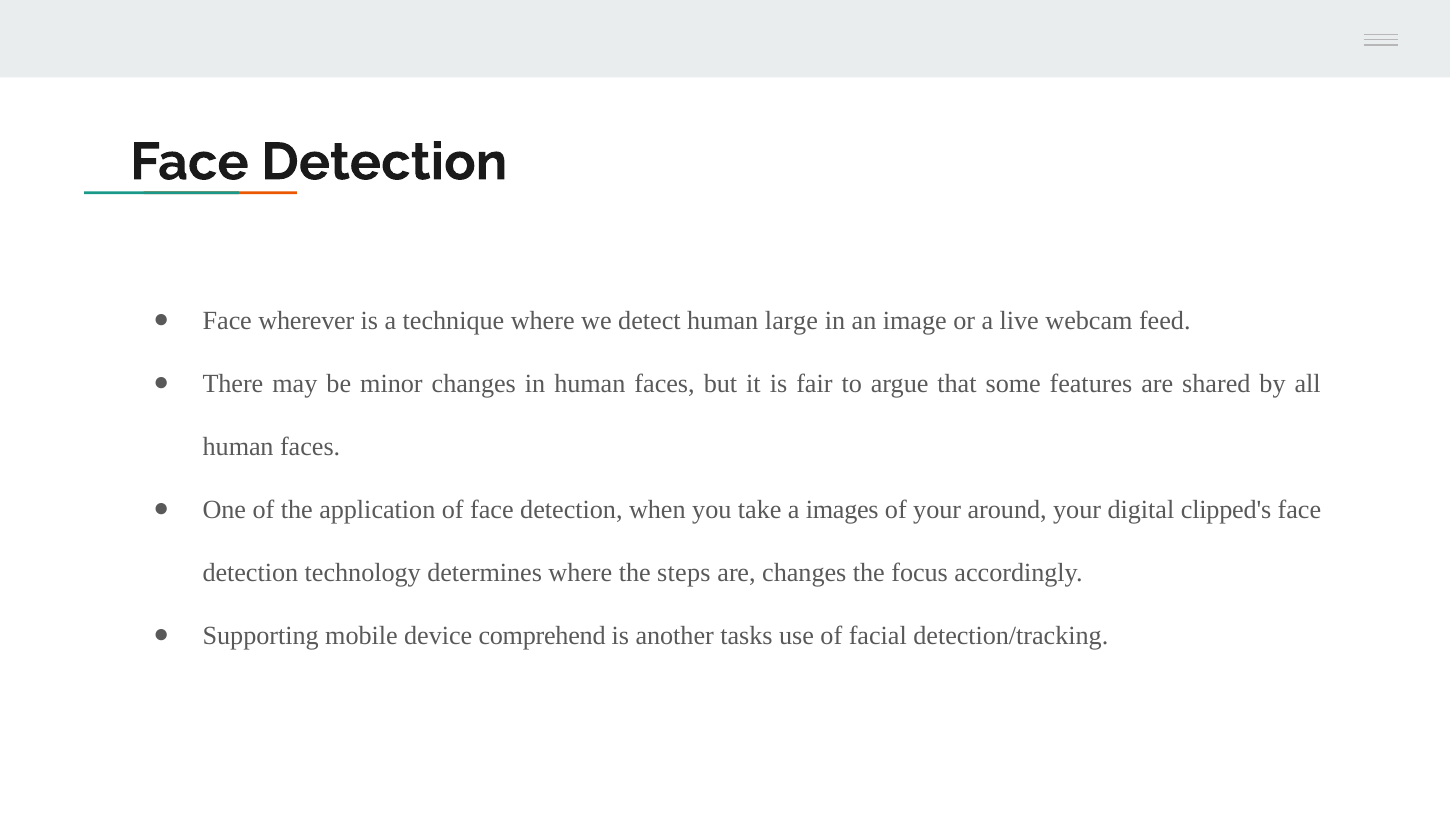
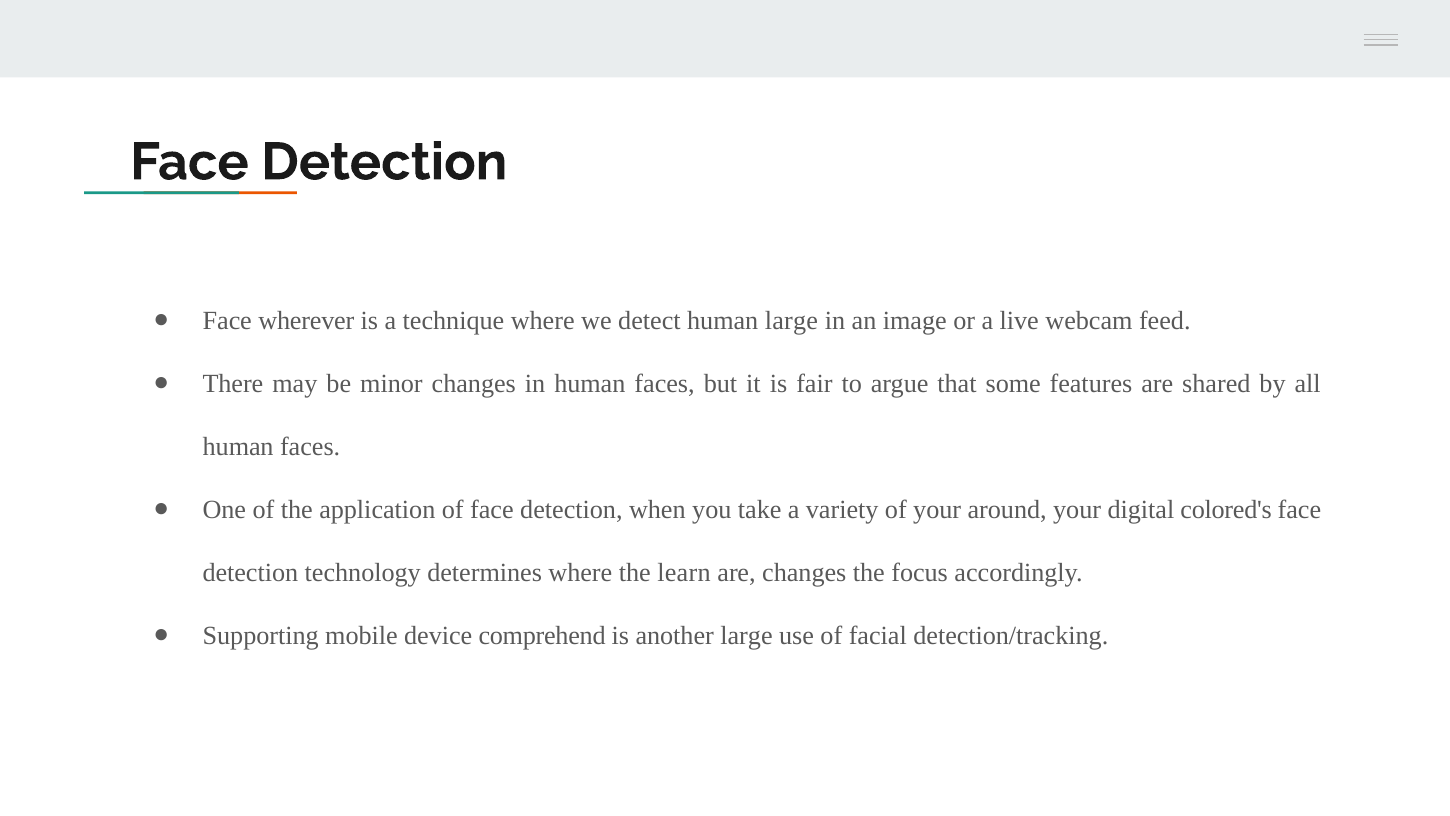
images: images -> variety
clipped's: clipped's -> colored's
steps: steps -> learn
another tasks: tasks -> large
